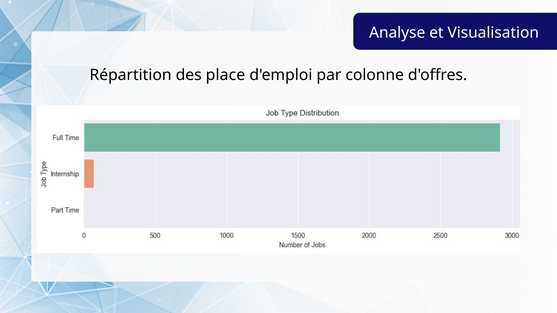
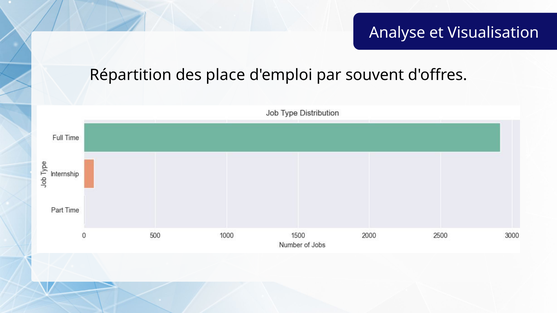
colonne: colonne -> souvent
